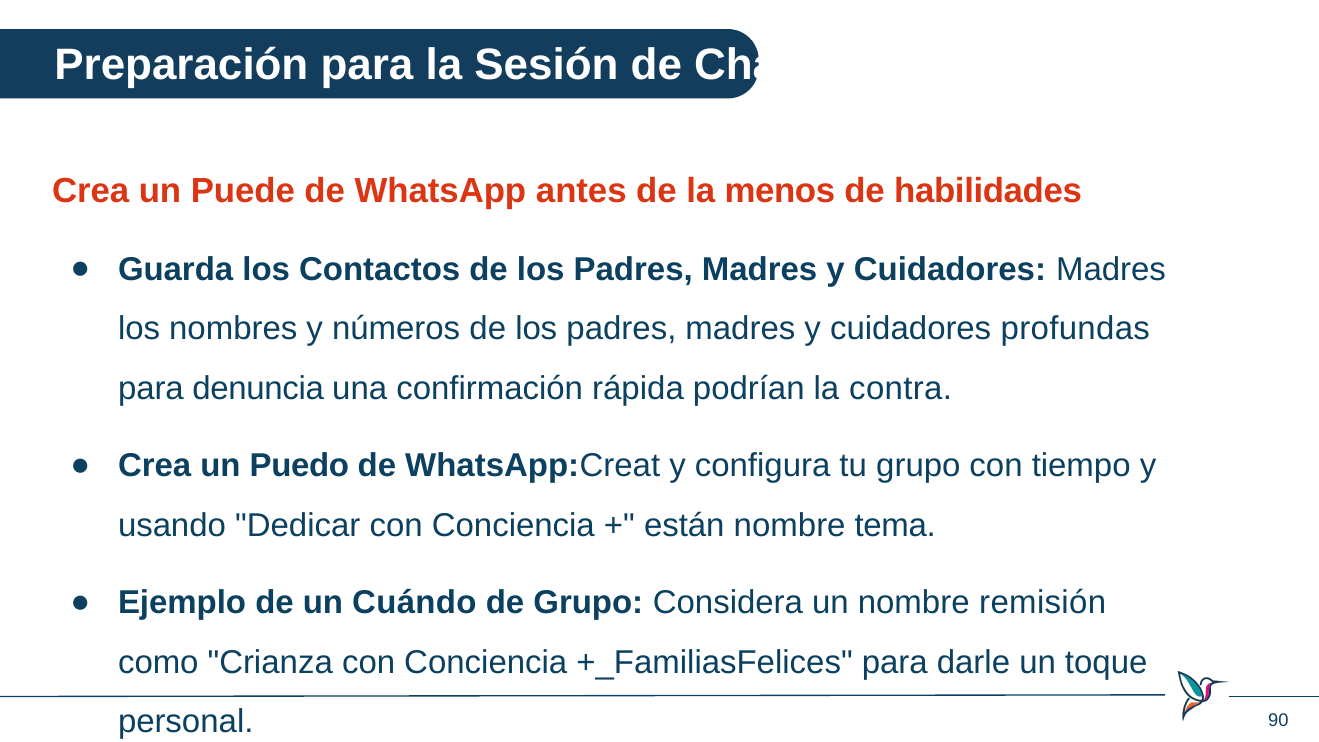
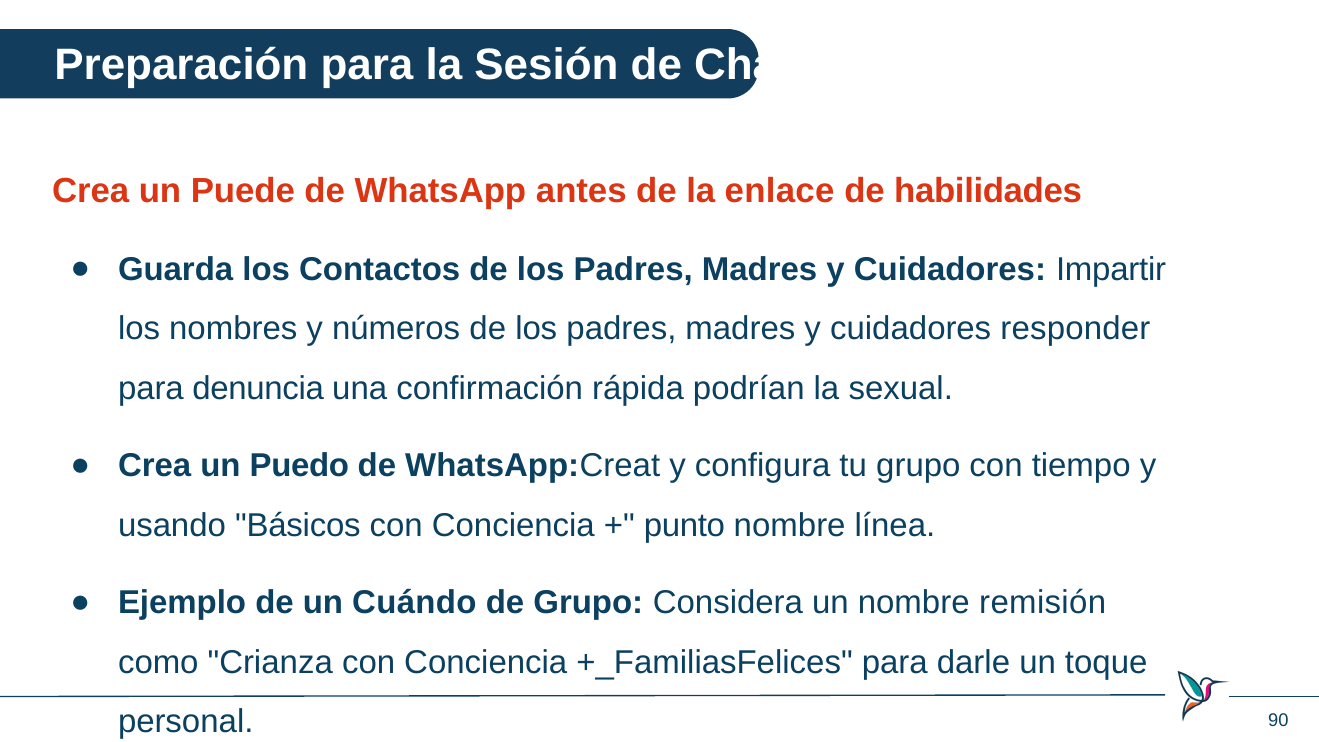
menos: menos -> enlace
Cuidadores Madres: Madres -> Impartir
profundas: profundas -> responder
contra: contra -> sexual
Dedicar: Dedicar -> Básicos
están: están -> punto
tema: tema -> línea
